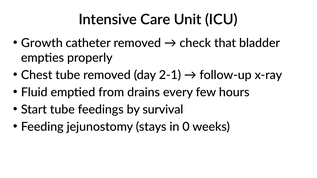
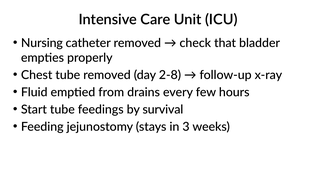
Growth: Growth -> Nursing
2-1: 2-1 -> 2-8
0: 0 -> 3
